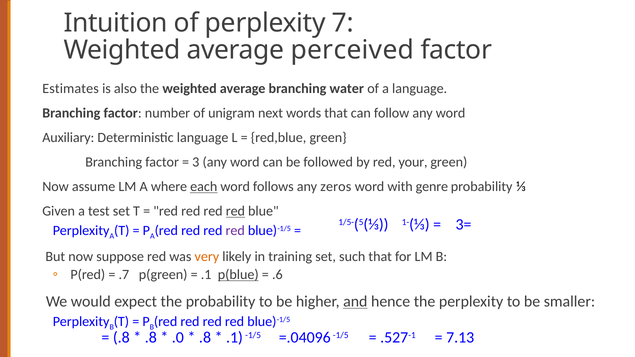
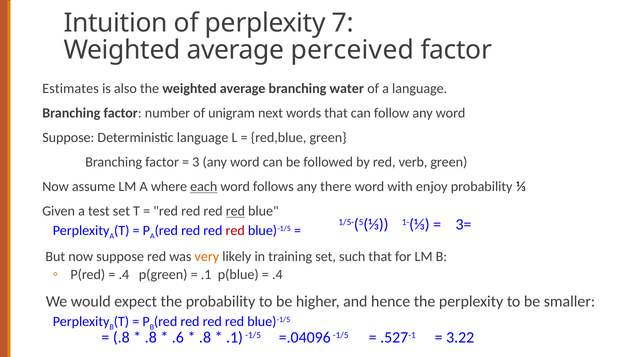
Auxiliary at (68, 138): Auxiliary -> Suppose
your: your -> verb
zeros: zeros -> there
genre: genre -> enjoy
red at (235, 231) colour: purple -> red
.7 at (124, 275): .7 -> .4
p(blue underline: present -> none
.6 at (277, 275): .6 -> .4
and underline: present -> none
.0: .0 -> .6
7.13: 7.13 -> 3.22
